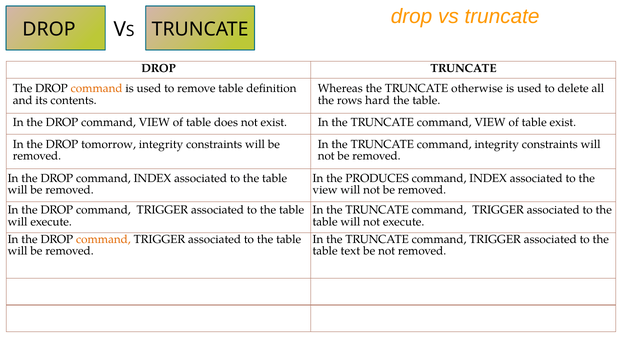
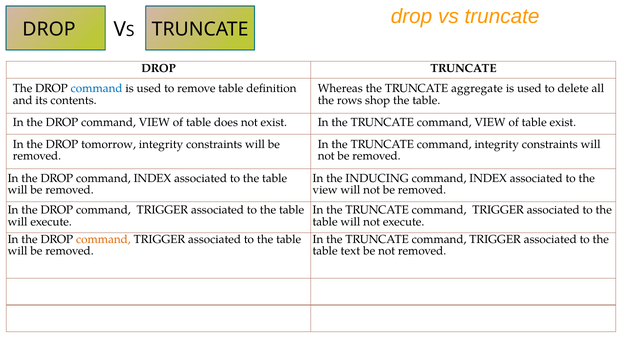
command at (97, 89) colour: orange -> blue
otherwise: otherwise -> aggregate
hard: hard -> shop
PRODUCES: PRODUCES -> INDUCING
